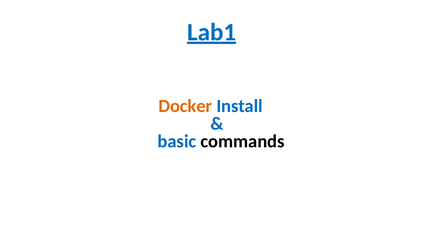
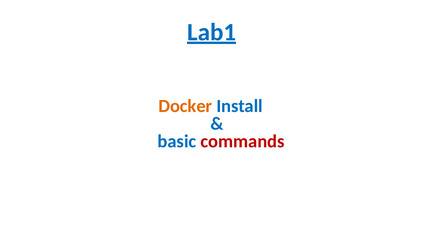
commands colour: black -> red
